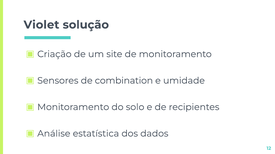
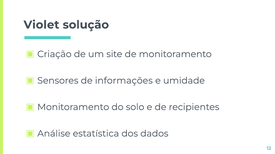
combination: combination -> informações
